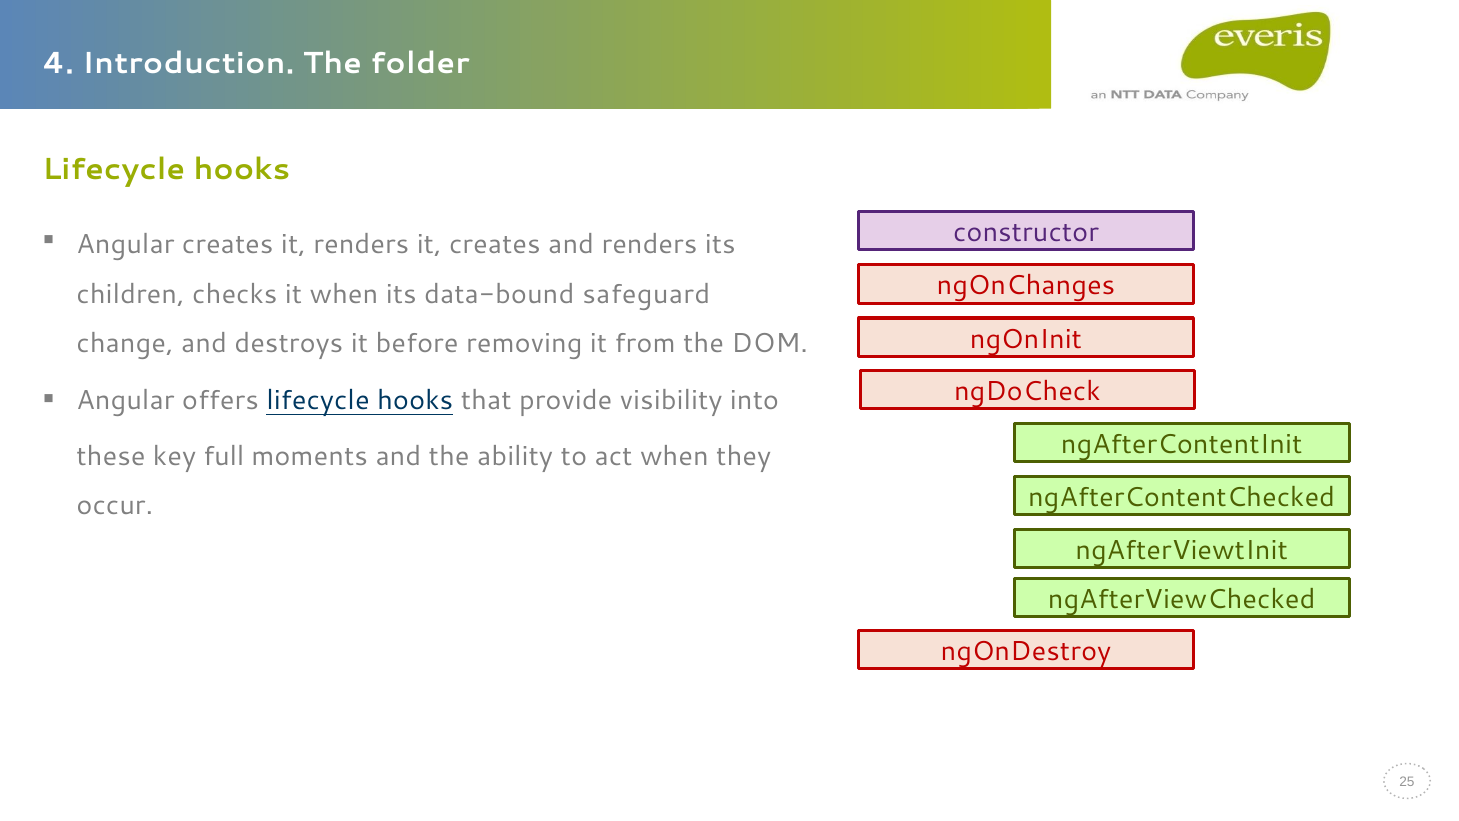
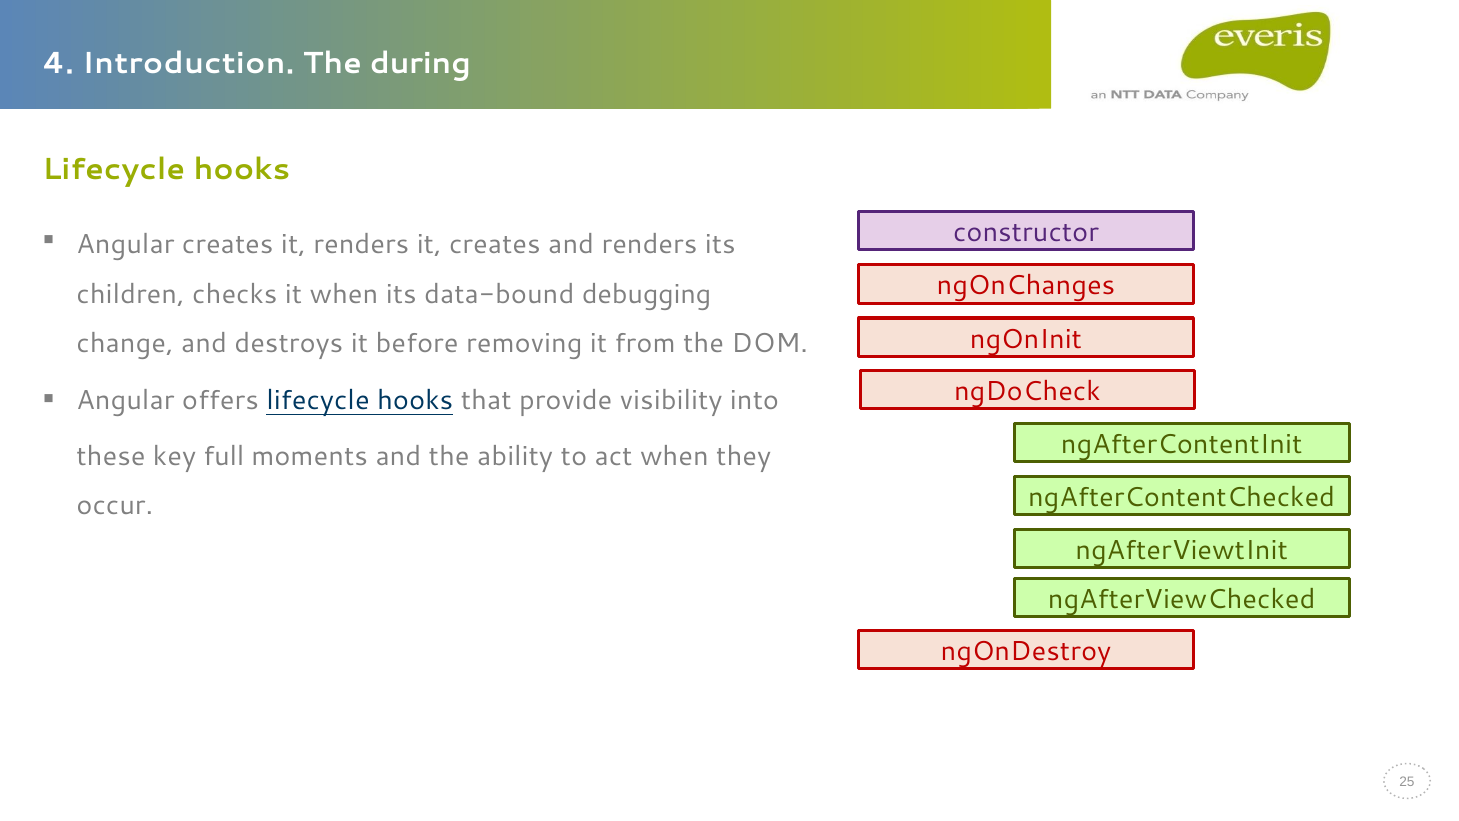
folder: folder -> during
safeguard: safeguard -> debugging
